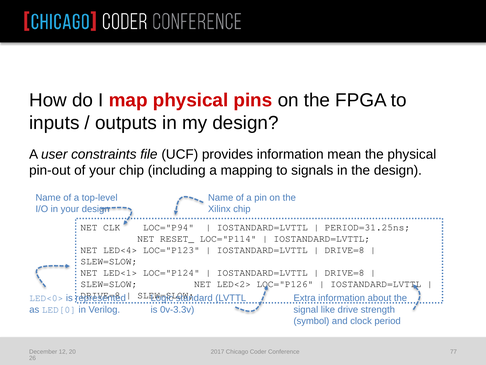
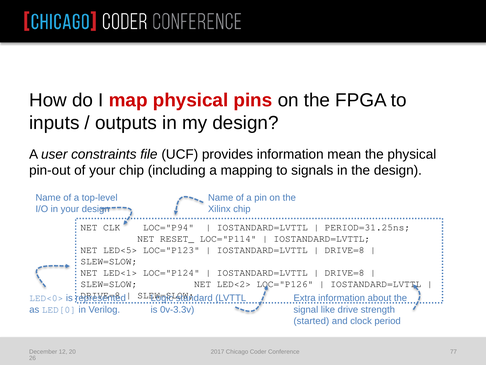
LED<4>: LED<4> -> LED<5>
symbol: symbol -> started
